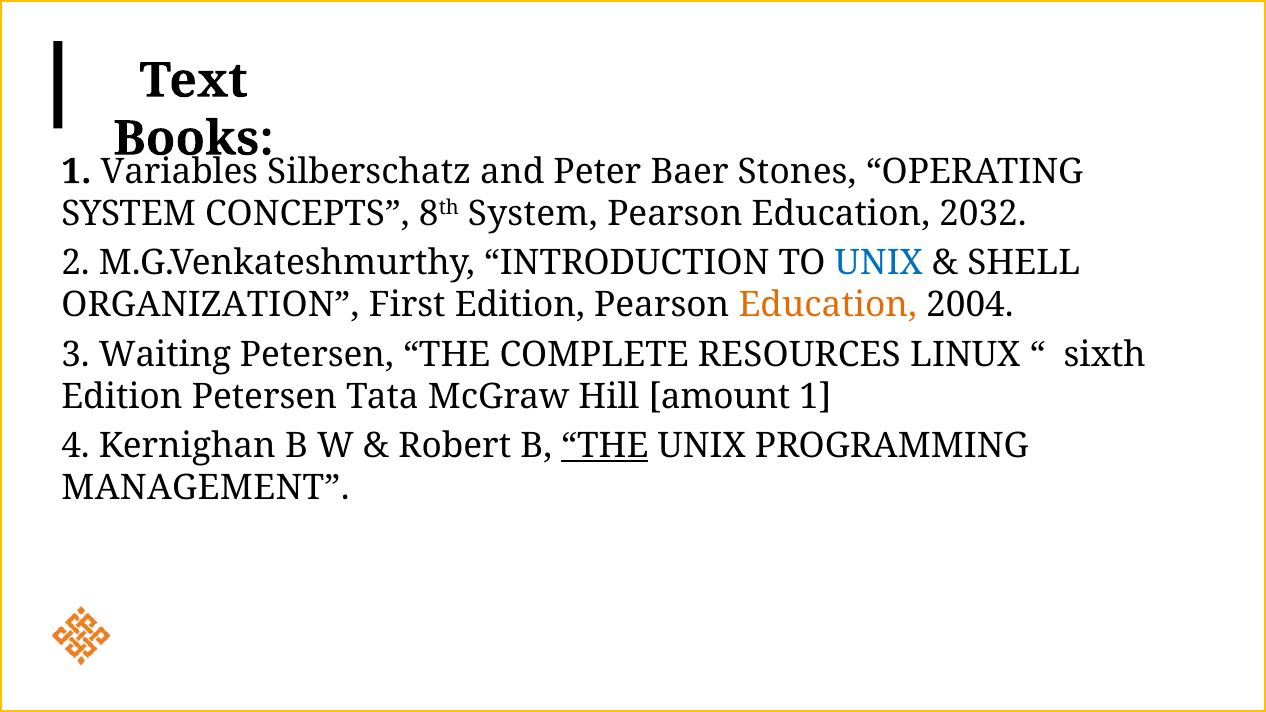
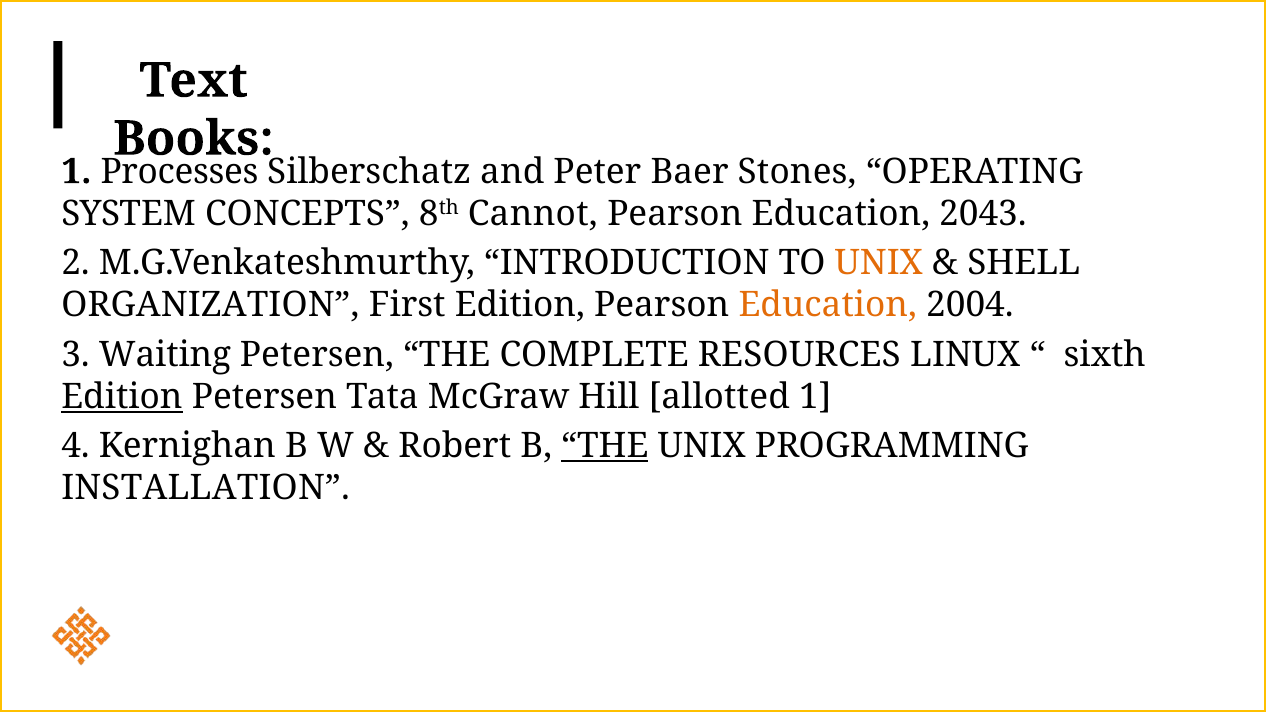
Variables: Variables -> Processes
8th System: System -> Cannot
2032: 2032 -> 2043
UNIX at (879, 263) colour: blue -> orange
Edition at (122, 397) underline: none -> present
amount: amount -> allotted
MANAGEMENT: MANAGEMENT -> INSTALLATION
